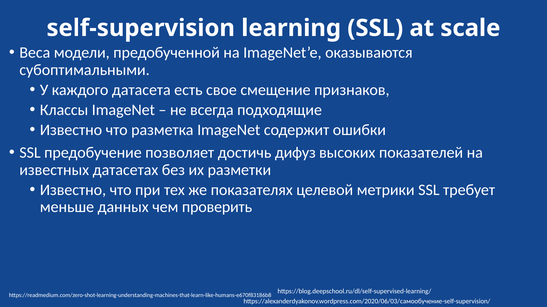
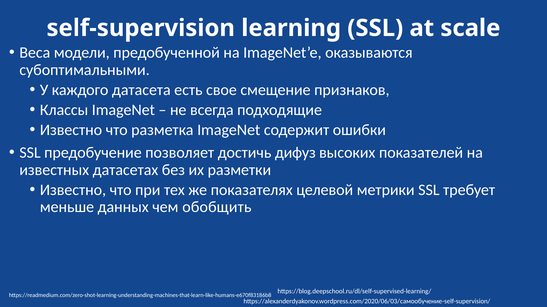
проверить: проверить -> обобщить
